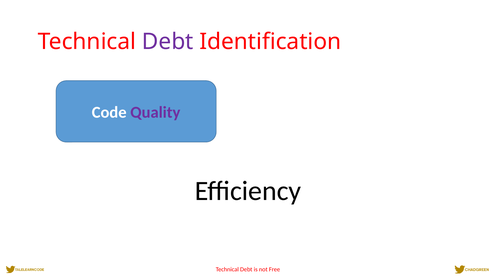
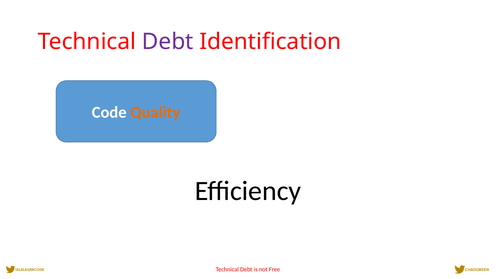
Quality colour: purple -> orange
